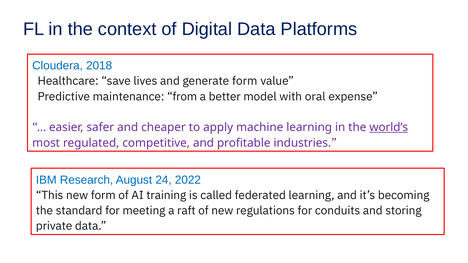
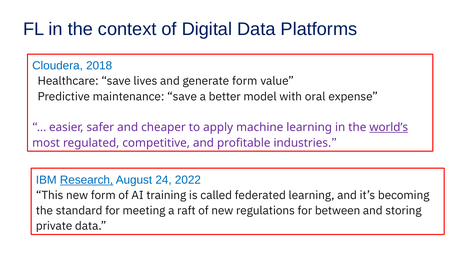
maintenance from: from -> save
Research underline: none -> present
conduits: conduits -> between
